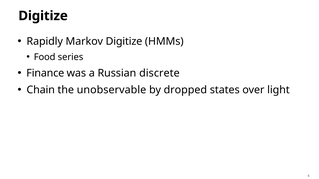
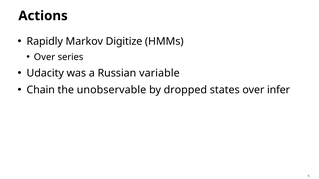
Digitize at (43, 16): Digitize -> Actions
Food at (45, 57): Food -> Over
Finance: Finance -> Udacity
discrete: discrete -> variable
light: light -> infer
